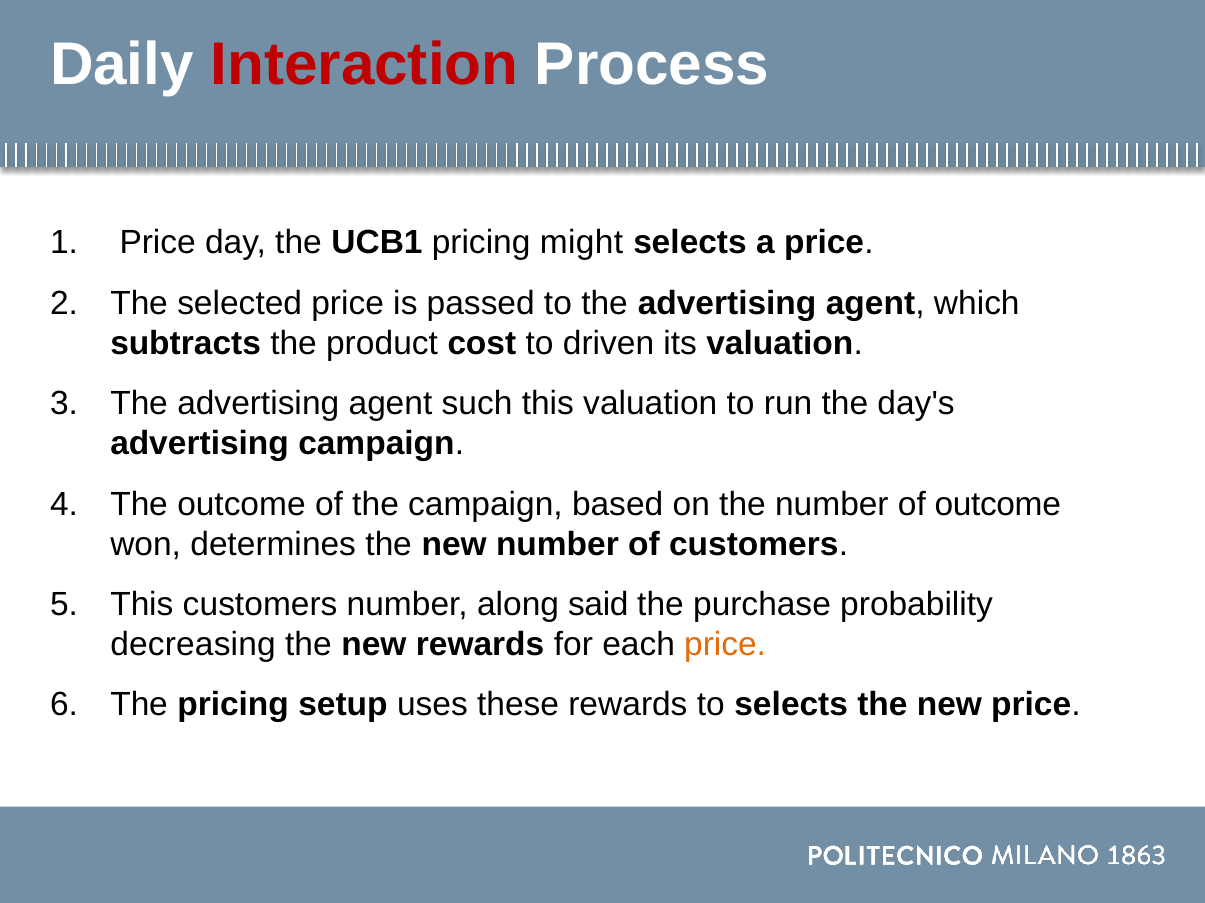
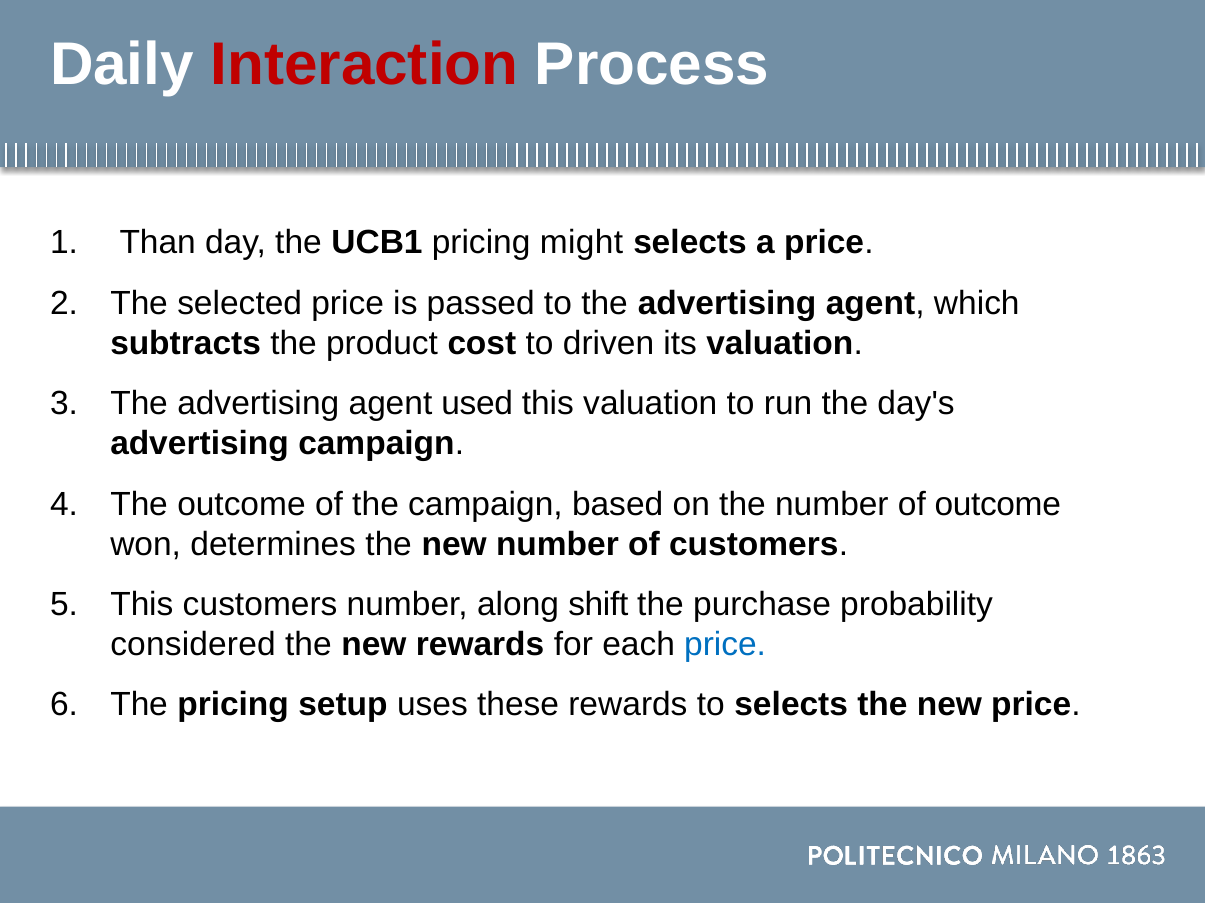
Price at (158, 243): Price -> Than
such: such -> used
said: said -> shift
decreasing: decreasing -> considered
price at (725, 645) colour: orange -> blue
